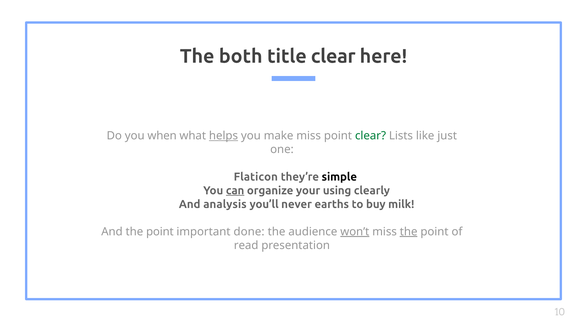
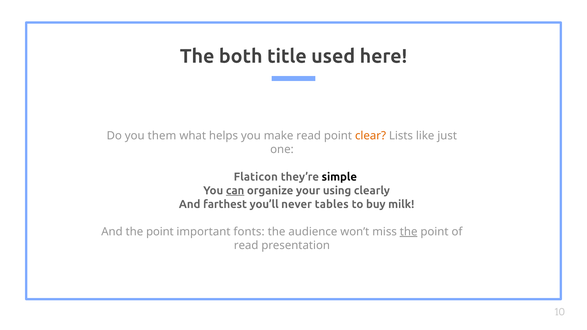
title clear: clear -> used
when: when -> them
helps underline: present -> none
make miss: miss -> read
clear at (370, 136) colour: green -> orange
analysis: analysis -> farthest
earths: earths -> tables
done: done -> fonts
won’t underline: present -> none
